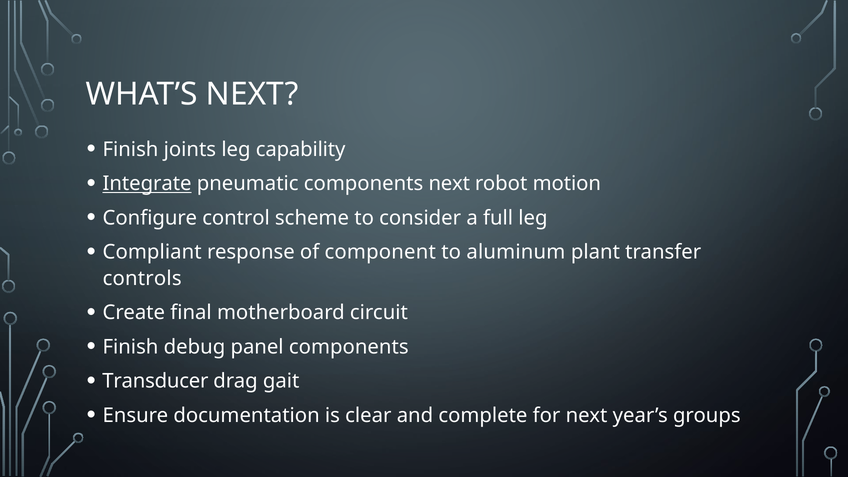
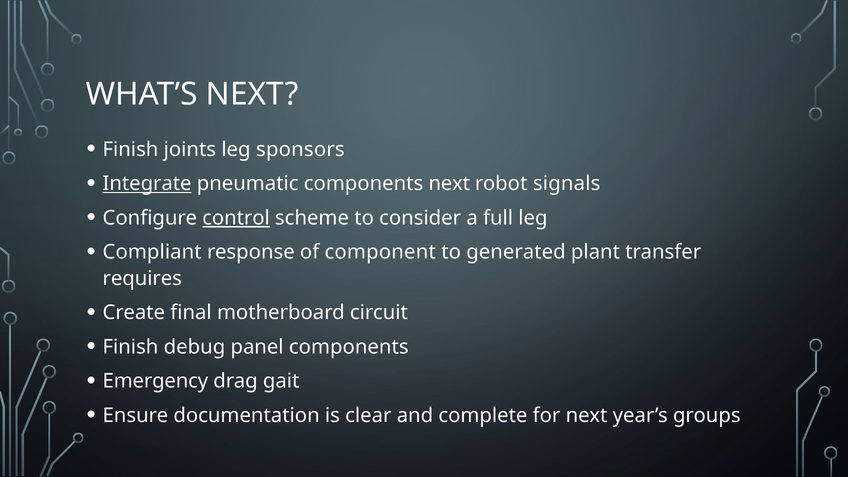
capability: capability -> sponsors
motion: motion -> signals
control underline: none -> present
aluminum: aluminum -> generated
controls: controls -> requires
Transducer: Transducer -> Emergency
